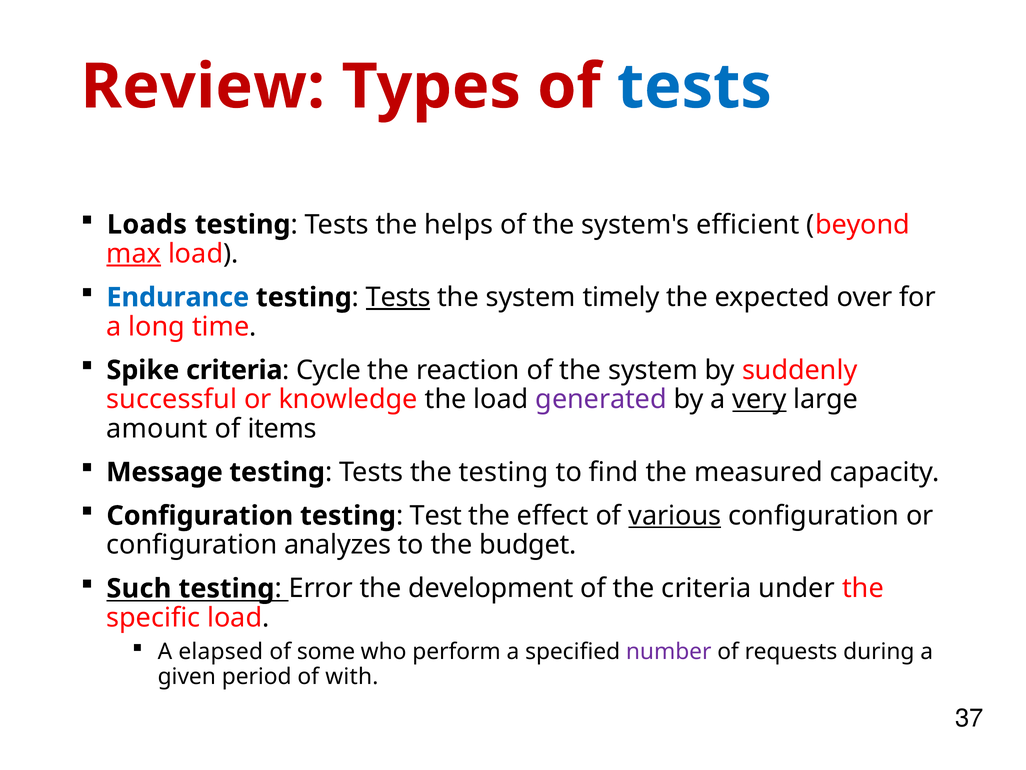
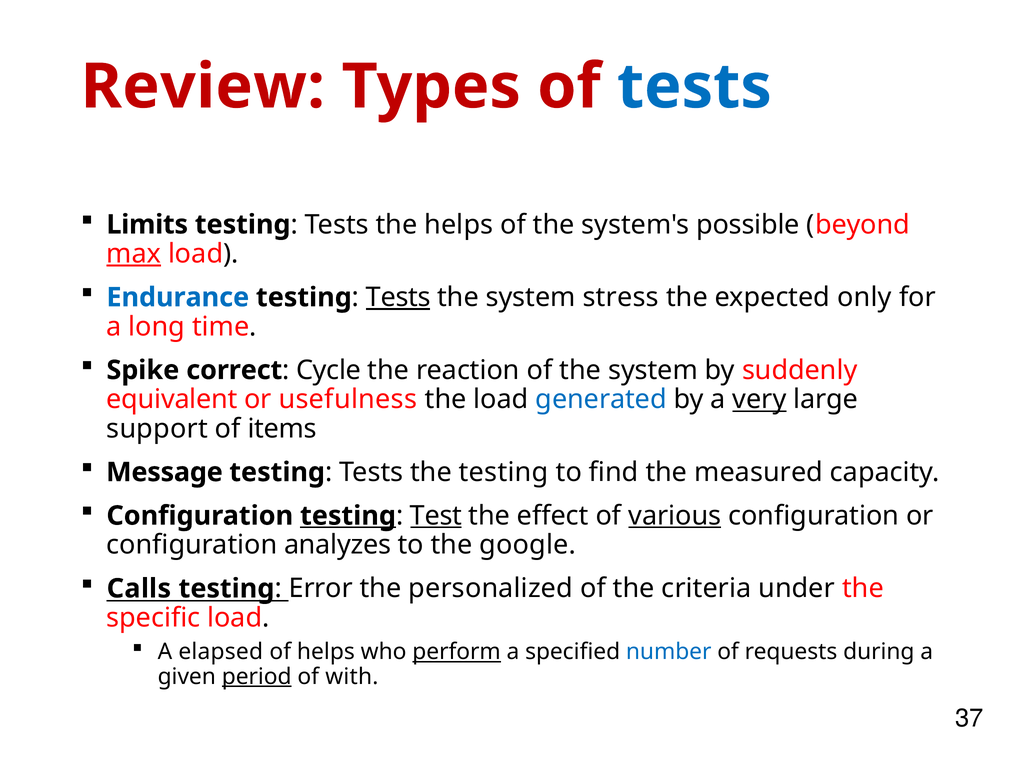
Loads: Loads -> Limits
efficient: efficient -> possible
timely: timely -> stress
over: over -> only
Spike criteria: criteria -> correct
successful: successful -> equivalent
knowledge: knowledge -> usefulness
generated colour: purple -> blue
amount: amount -> support
testing at (348, 515) underline: none -> present
Test underline: none -> present
budget: budget -> google
Such: Such -> Calls
development: development -> personalized
of some: some -> helps
perform underline: none -> present
number colour: purple -> blue
period underline: none -> present
